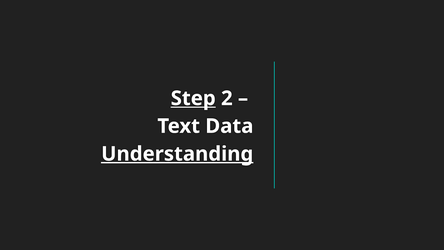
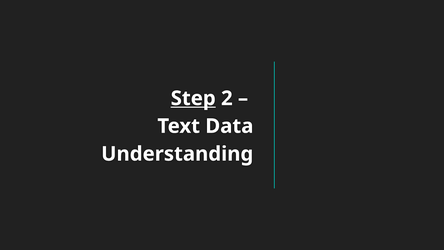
Understanding underline: present -> none
